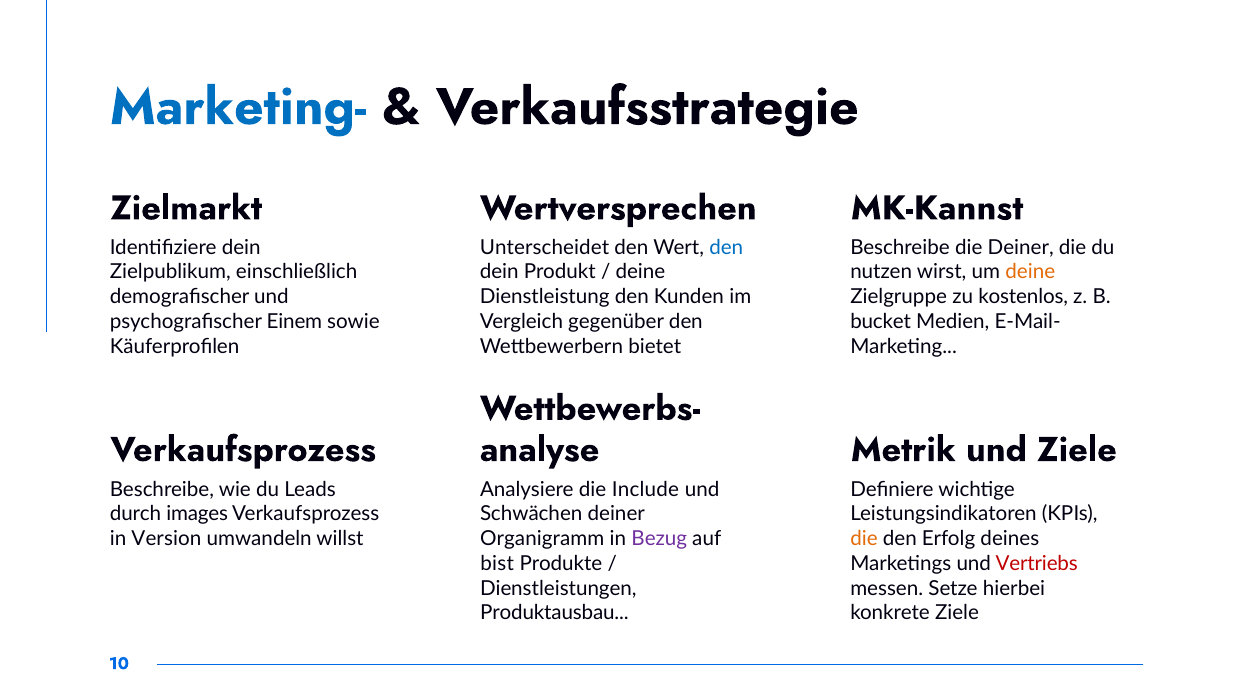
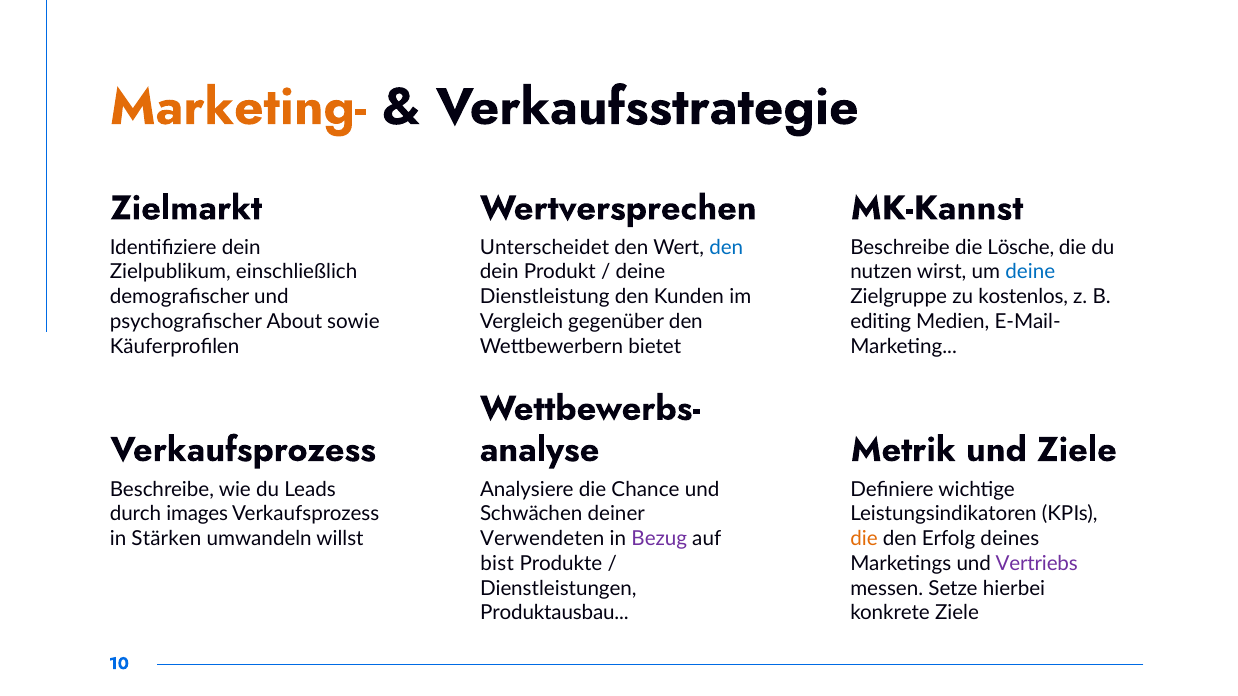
Marketing- colour: blue -> orange
die Deiner: Deiner -> Lösche
deine at (1030, 272) colour: orange -> blue
Einem: Einem -> About
bucket: bucket -> editing
Include: Include -> Chance
Version: Version -> Stärken
Organigramm: Organigramm -> Verwendeten
Vertriebs colour: red -> purple
